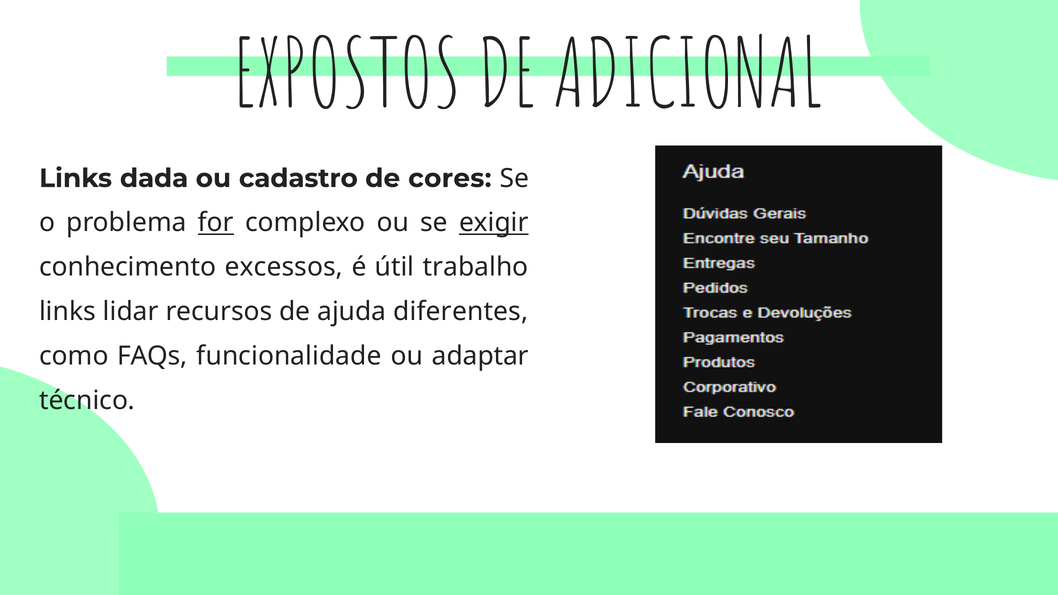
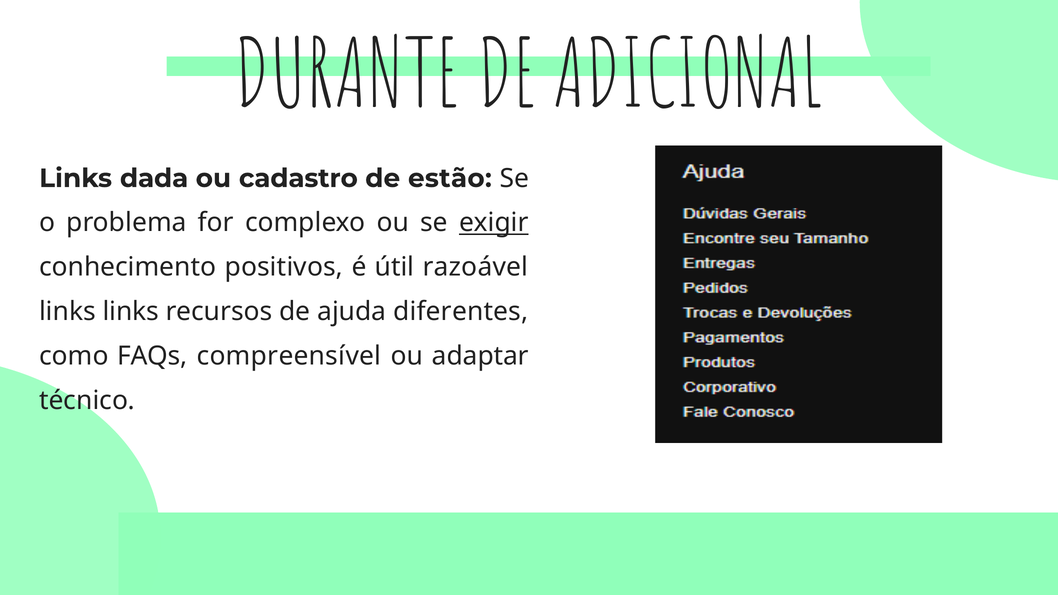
EXPOSTOS: EXPOSTOS -> DURANTE
cores: cores -> estão
for underline: present -> none
excessos: excessos -> positivos
trabalho: trabalho -> razoável
links lidar: lidar -> links
funcionalidade: funcionalidade -> compreensível
